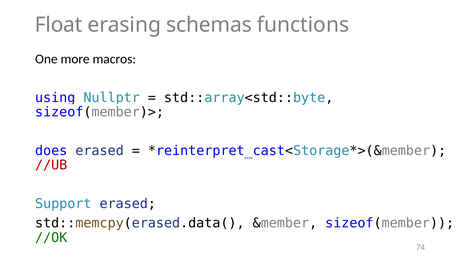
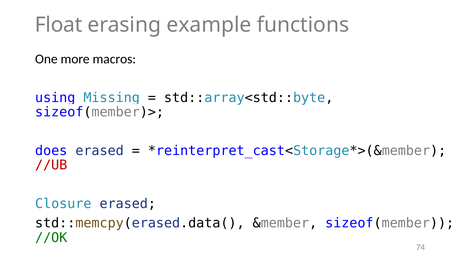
schemas: schemas -> example
Nullptr: Nullptr -> Missing
Support: Support -> Closure
